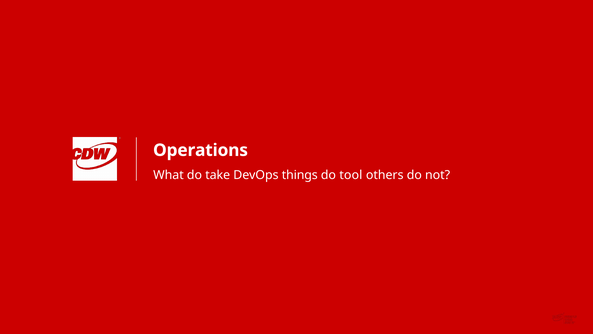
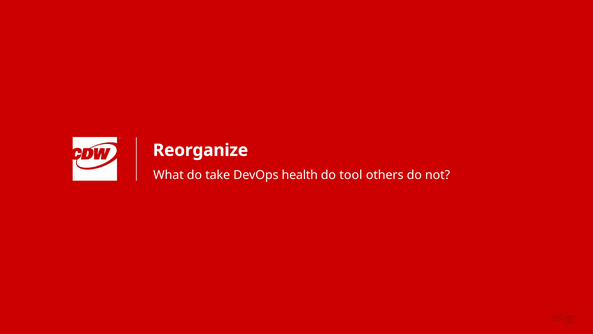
Operations: Operations -> Reorganize
things: things -> health
